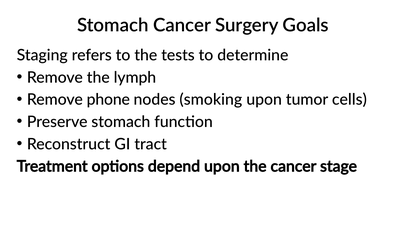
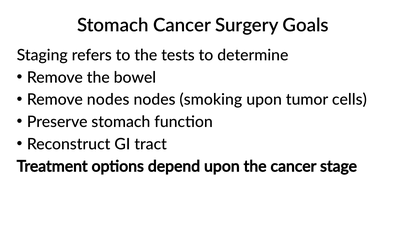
lymph: lymph -> bowel
Remove phone: phone -> nodes
